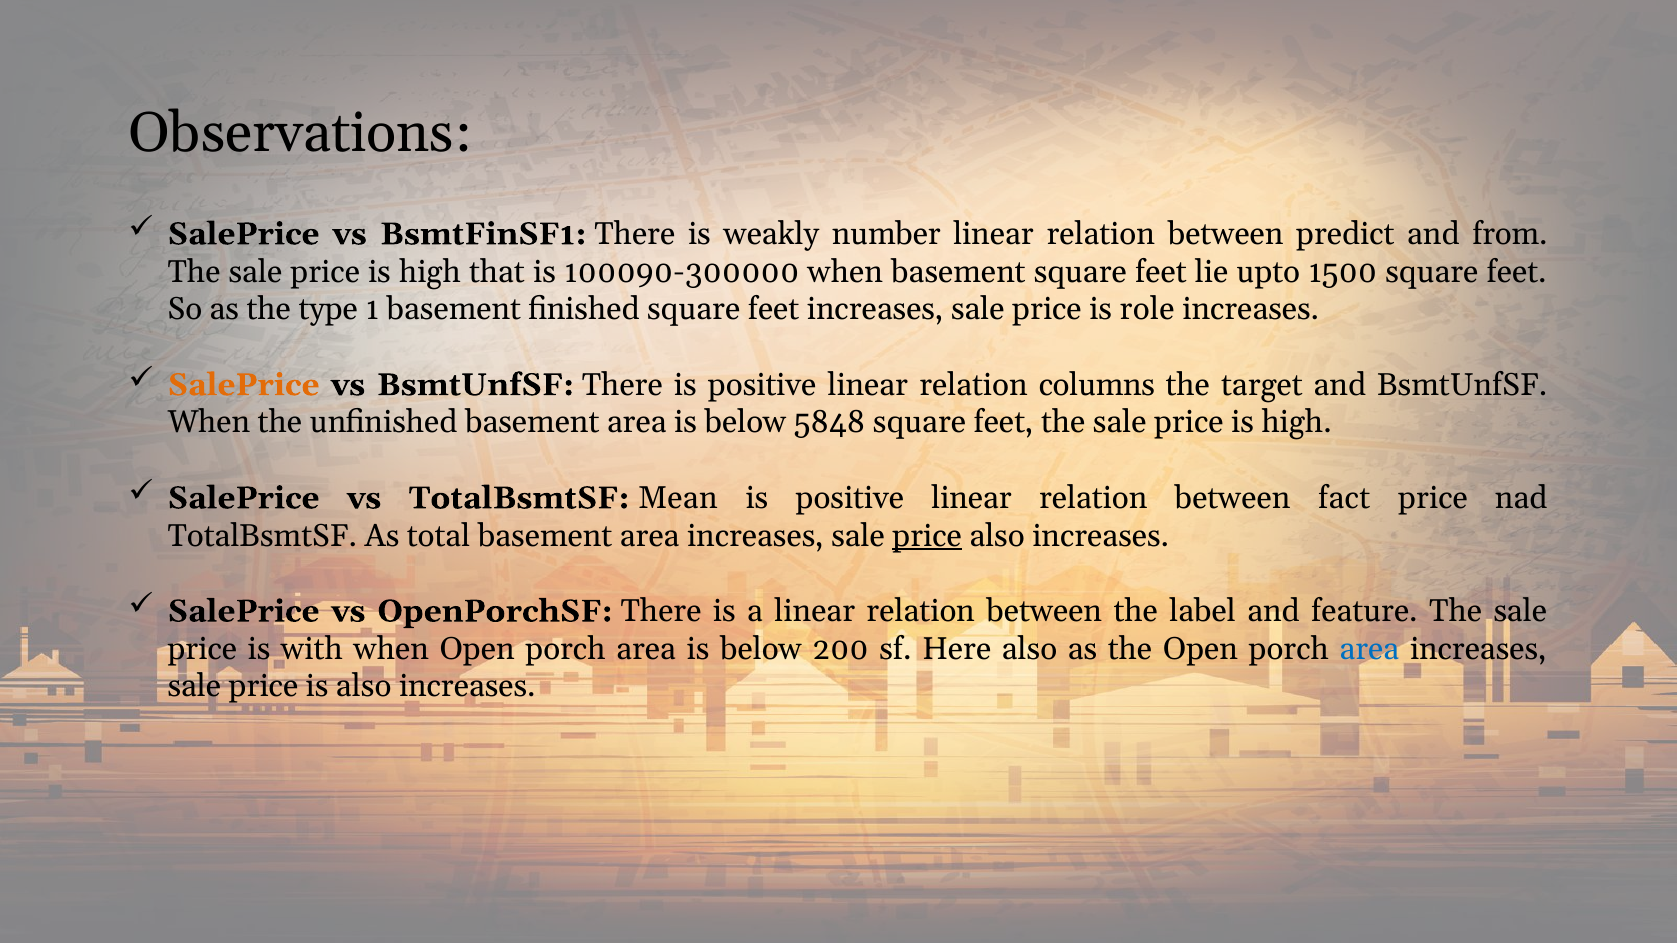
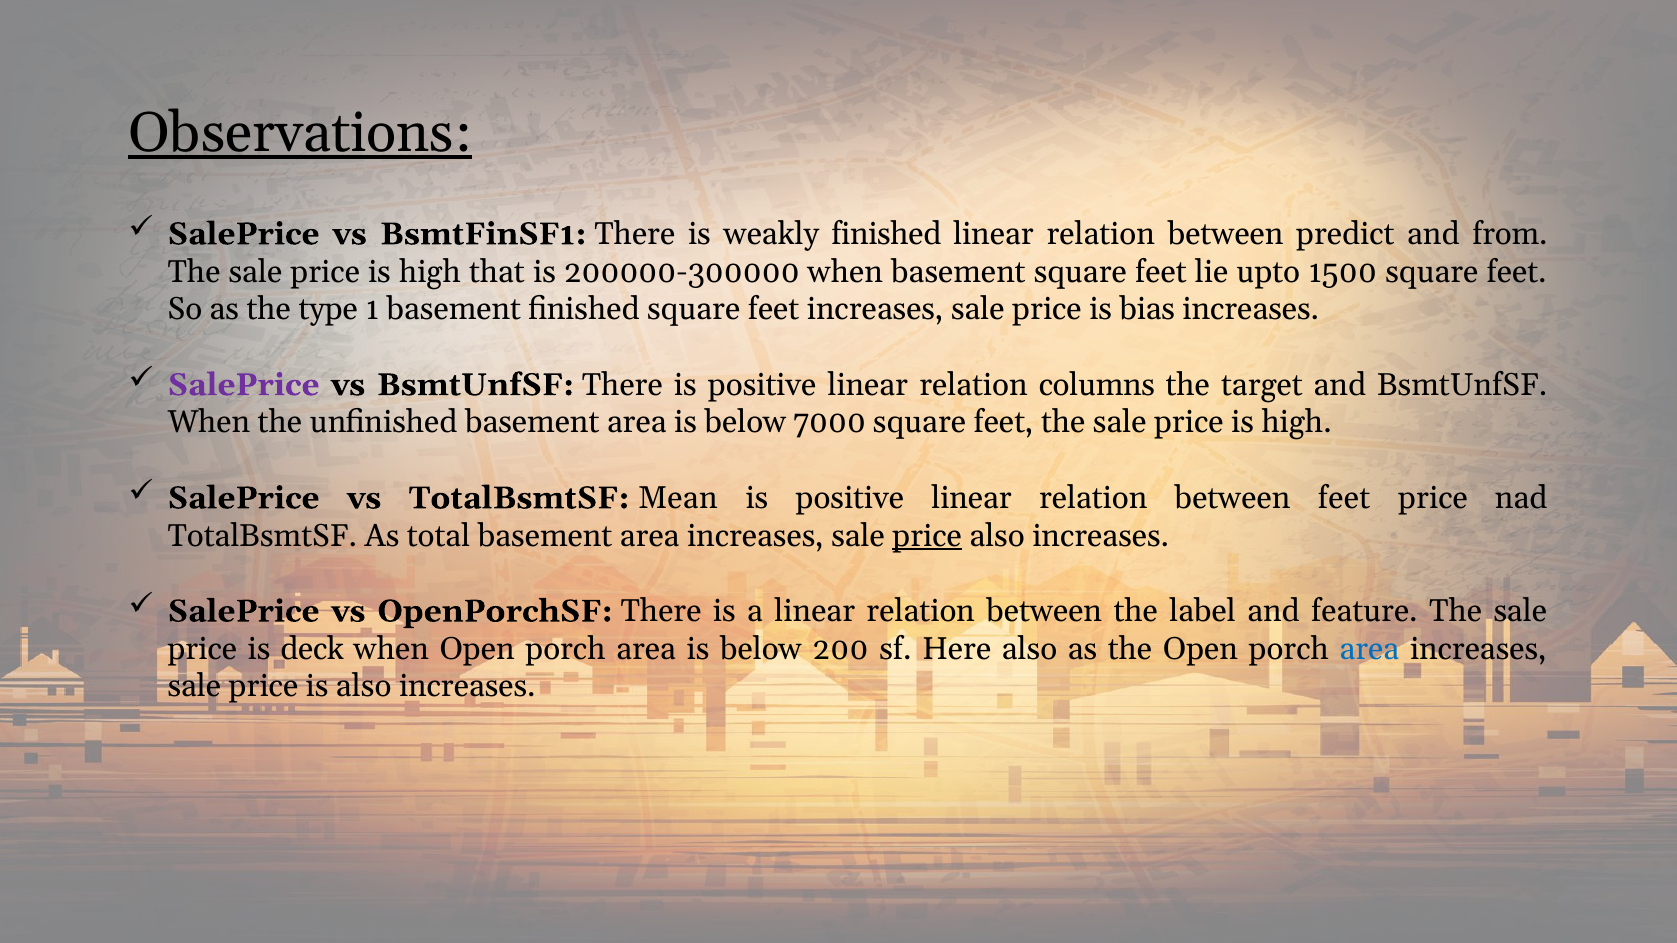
Observations underline: none -> present
weakly number: number -> finished
100090-300000: 100090-300000 -> 200000-300000
role: role -> bias
SalePrice at (244, 385) colour: orange -> purple
5848: 5848 -> 7000
between fact: fact -> feet
with: with -> deck
